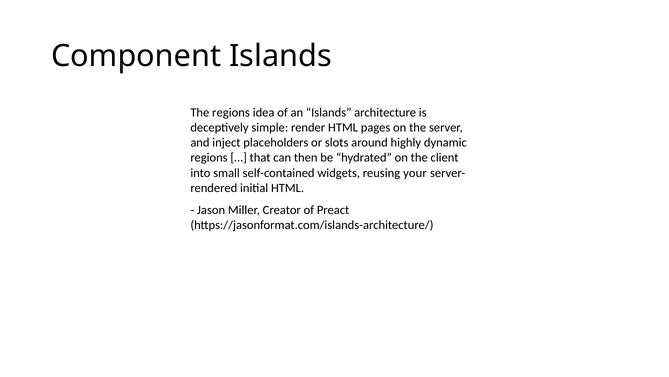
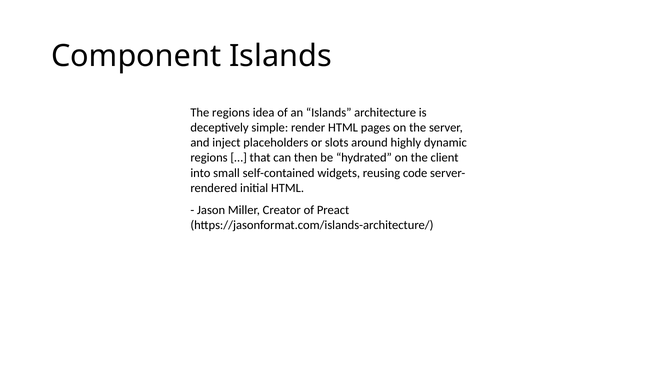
your: your -> code
